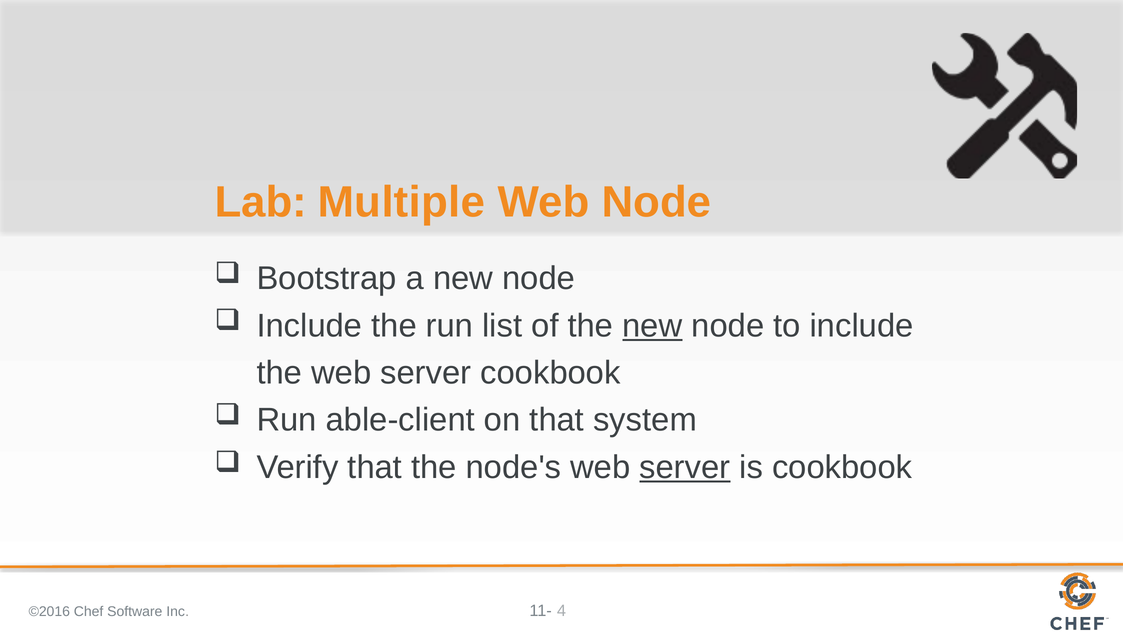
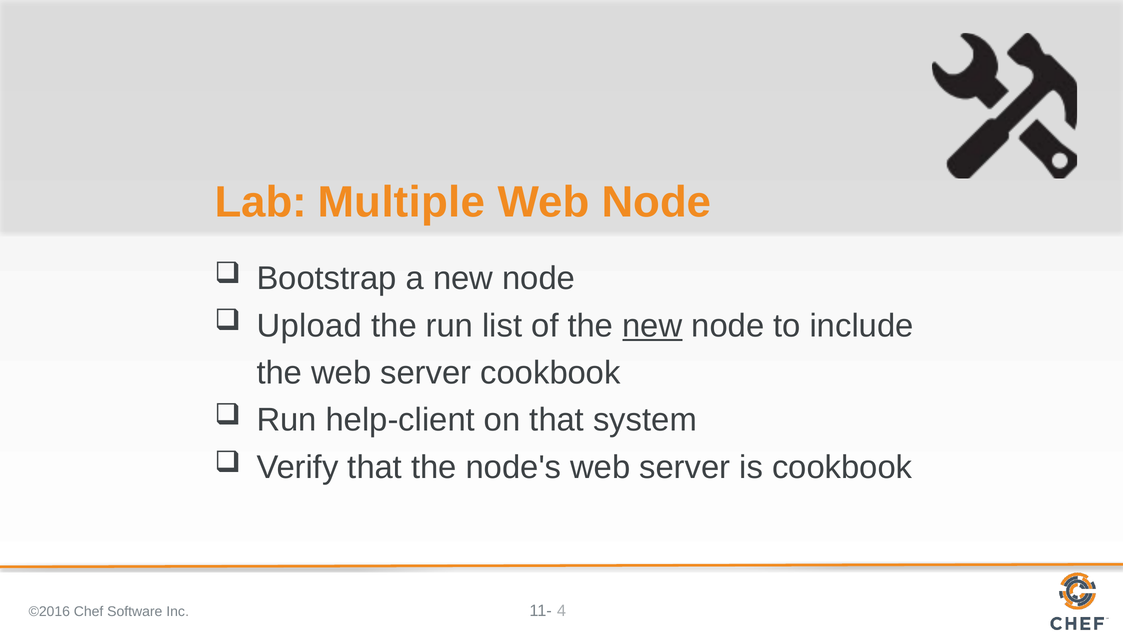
Include at (309, 326): Include -> Upload
able-client: able-client -> help-client
server at (685, 467) underline: present -> none
